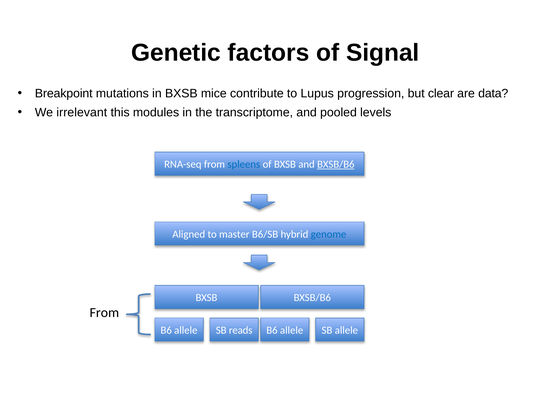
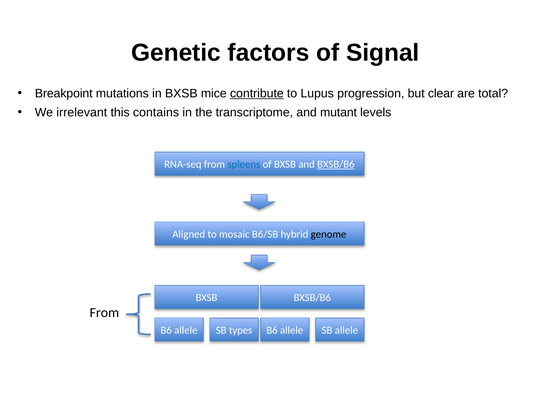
contribute underline: none -> present
data: data -> total
modules: modules -> contains
pooled: pooled -> mutant
master: master -> mosaic
genome colour: blue -> black
reads: reads -> types
